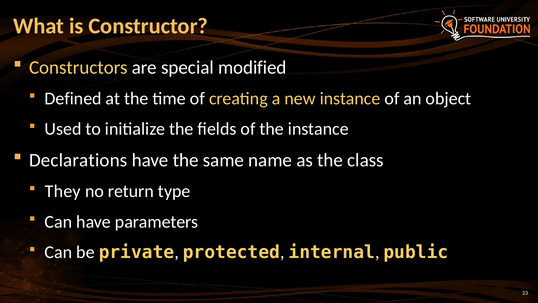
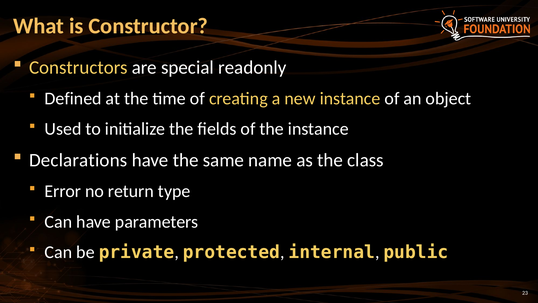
modified: modified -> readonly
They: They -> Error
